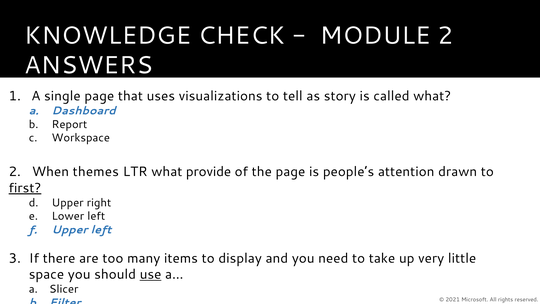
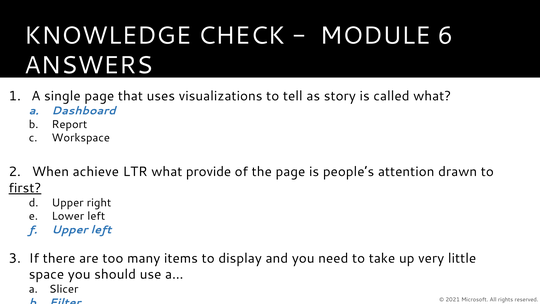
MODULE 2: 2 -> 6
themes: themes -> achieve
use underline: present -> none
